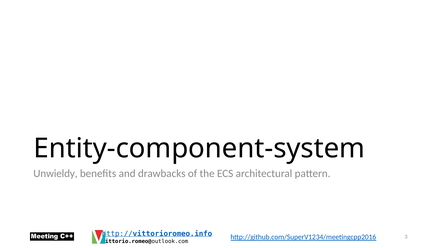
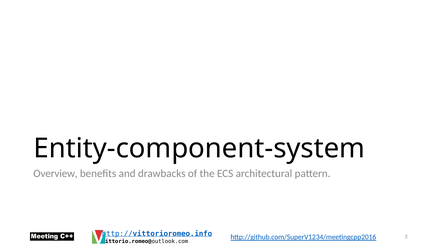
Unwieldy: Unwieldy -> Overview
